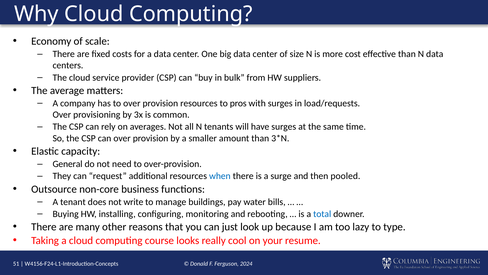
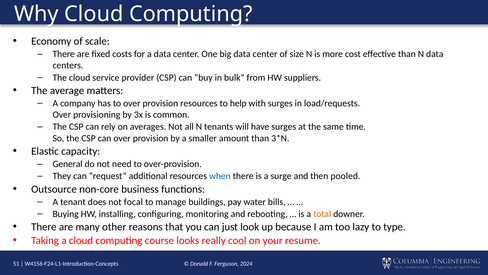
pros: pros -> help
write: write -> focal
total colour: blue -> orange
